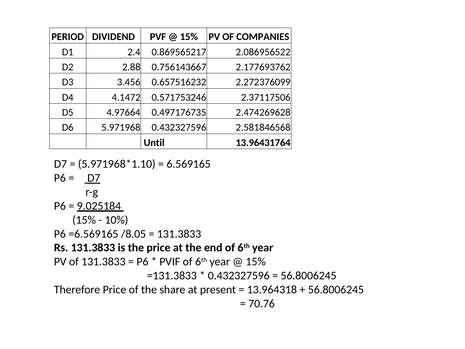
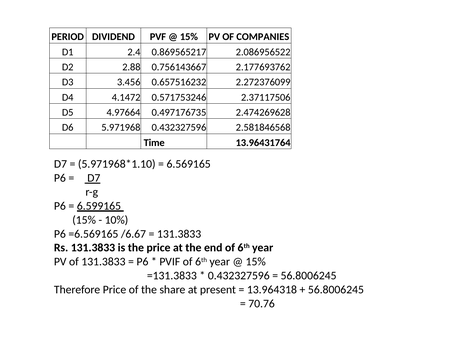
Until: Until -> Time
9.025184: 9.025184 -> 6.599165
/8.05: /8.05 -> /6.67
